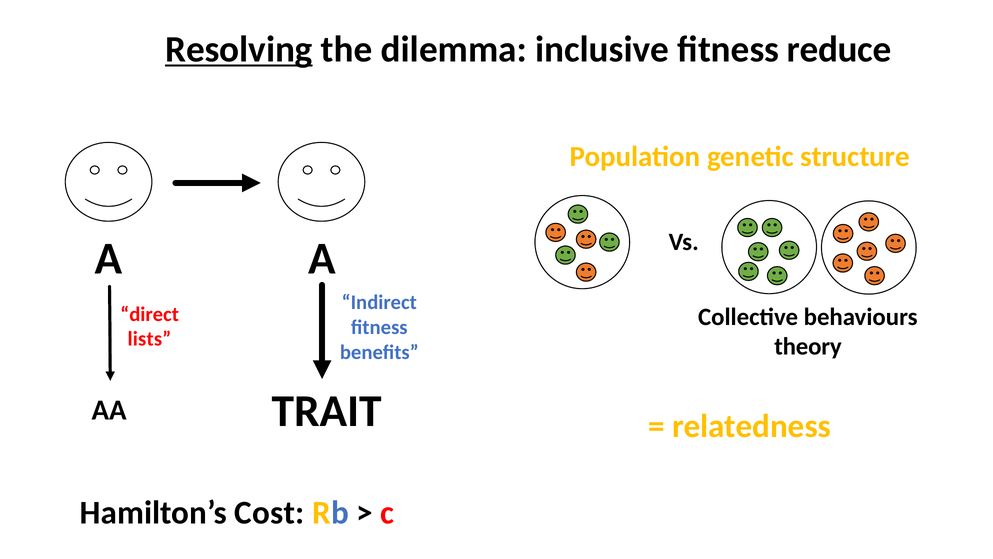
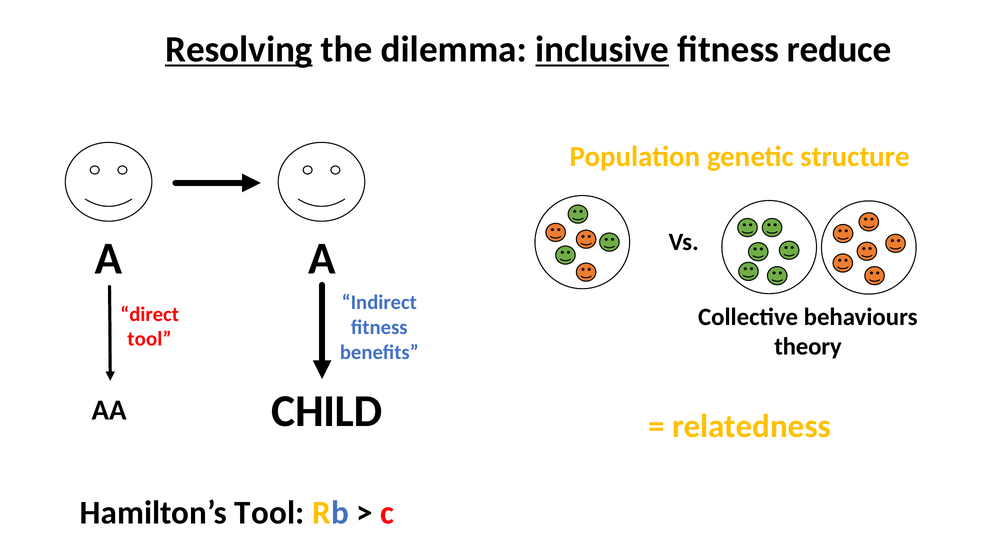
inclusive underline: none -> present
lists at (149, 339): lists -> tool
TRAIT: TRAIT -> CHILD
Hamilton’s Cost: Cost -> Tool
